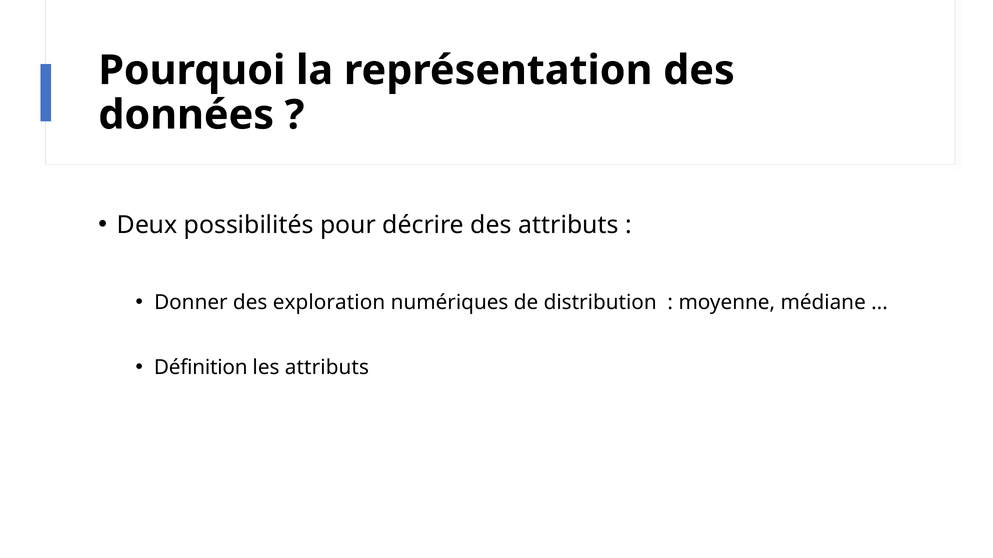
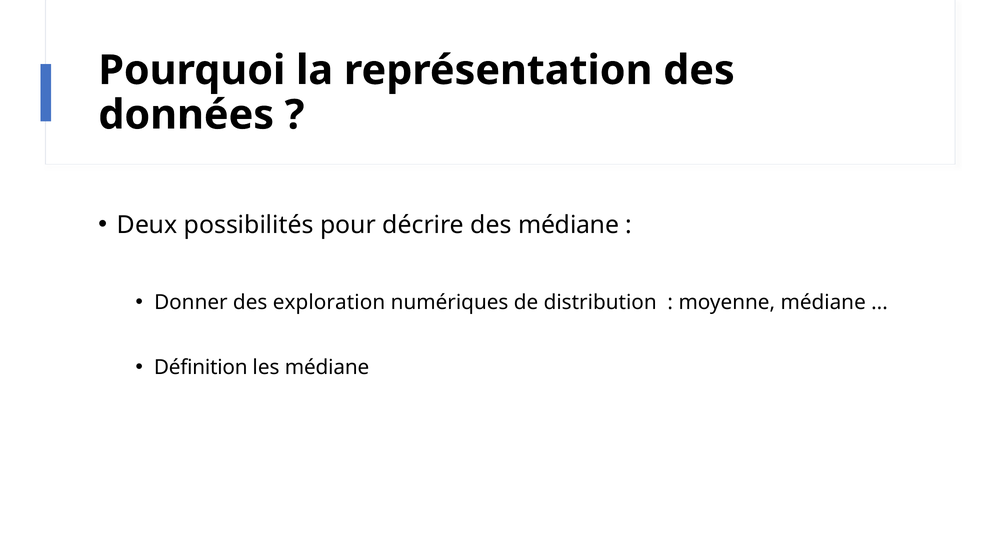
des attributs: attributs -> médiane
les attributs: attributs -> médiane
